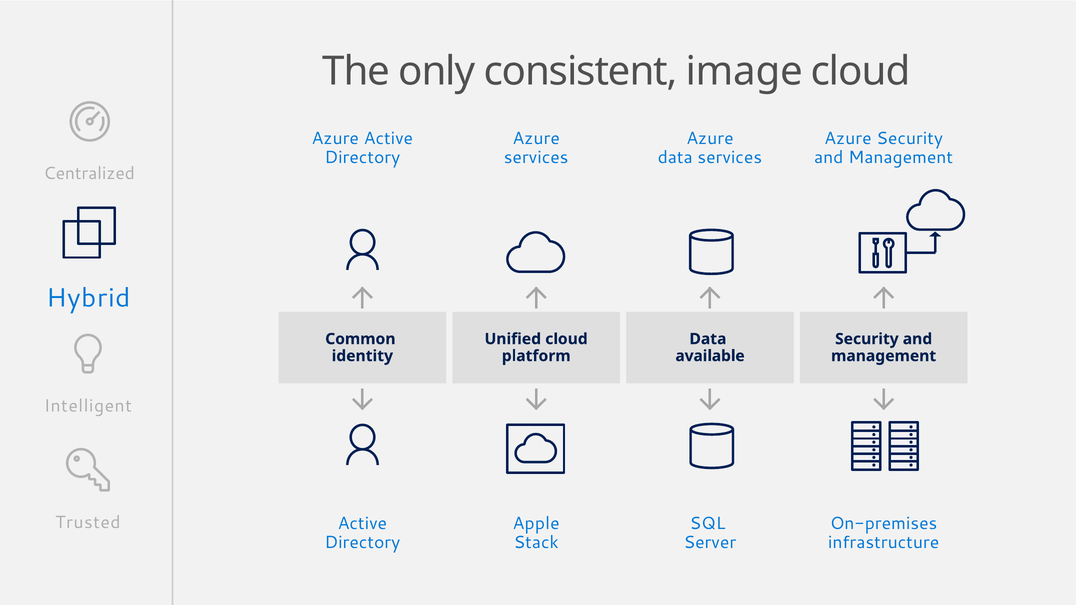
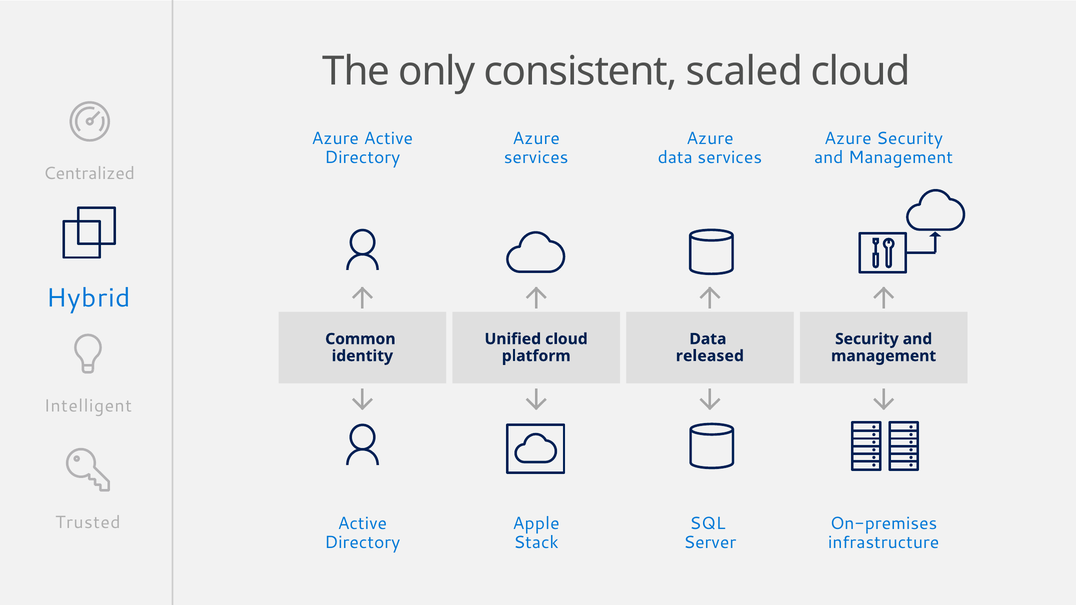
image: image -> scaled
available: available -> released
